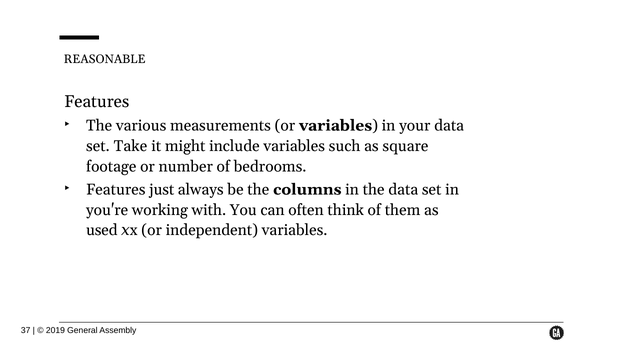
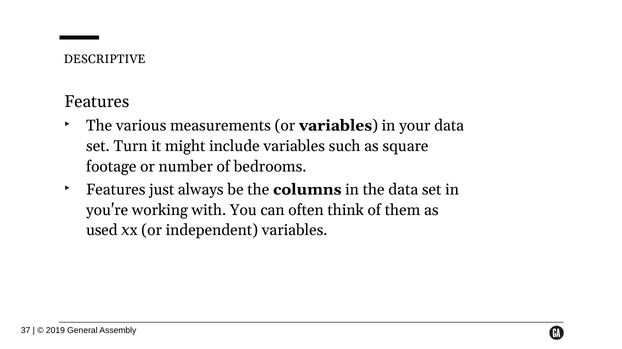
REASONABLE: REASONABLE -> DESCRIPTIVE
Take: Take -> Turn
